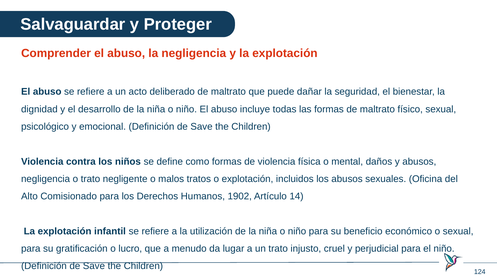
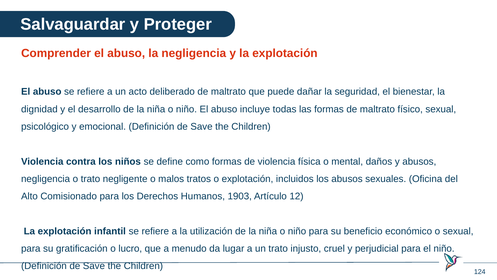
1902: 1902 -> 1903
14: 14 -> 12
